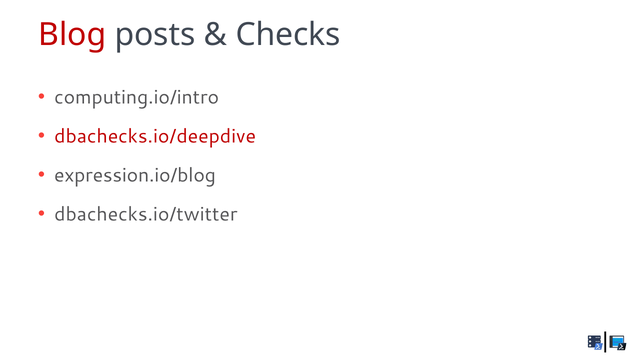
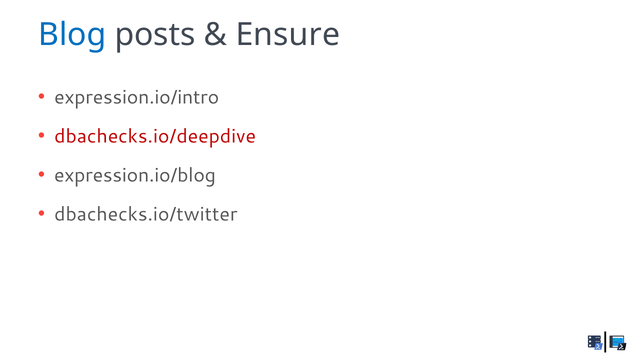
Blog colour: red -> blue
Checks: Checks -> Ensure
computing.io/intro: computing.io/intro -> expression.io/intro
